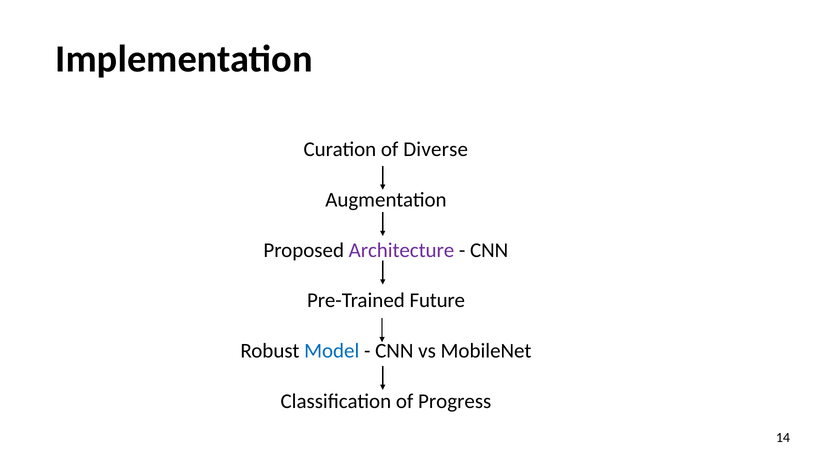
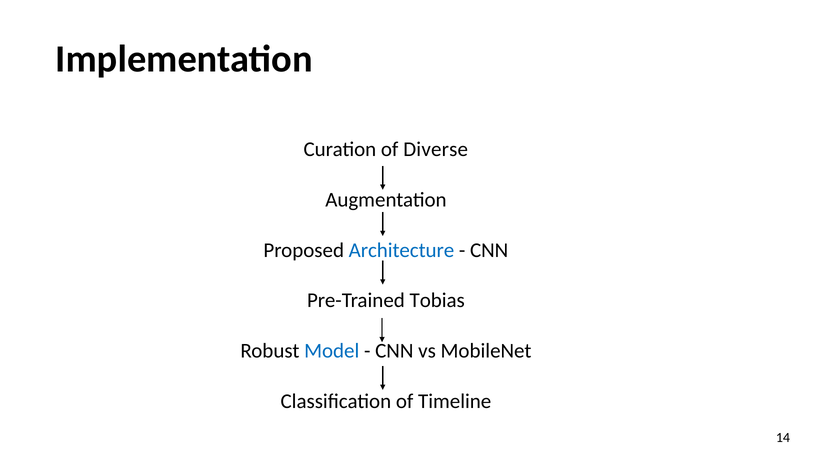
Architecture colour: purple -> blue
Future: Future -> Tobias
Progress: Progress -> Timeline
